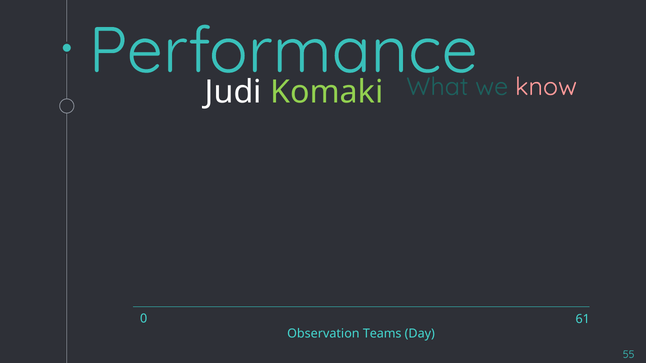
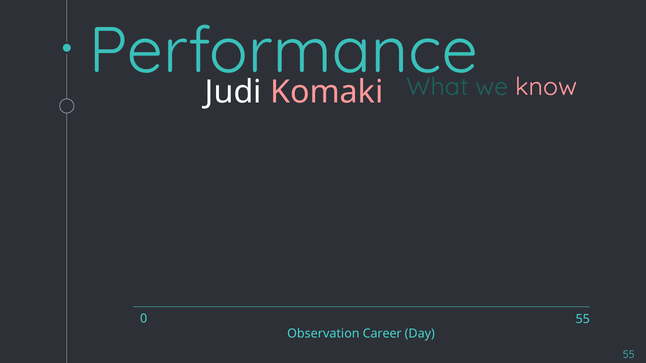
Komaki colour: light green -> pink
0 61: 61 -> 55
Teams: Teams -> Career
